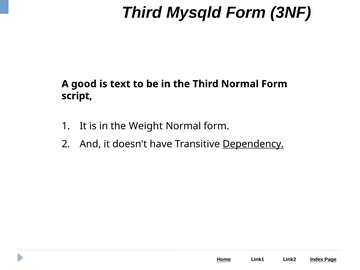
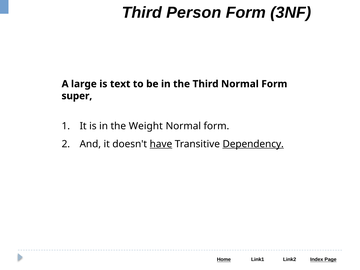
Mysqld: Mysqld -> Person
good: good -> large
script: script -> super
have underline: none -> present
